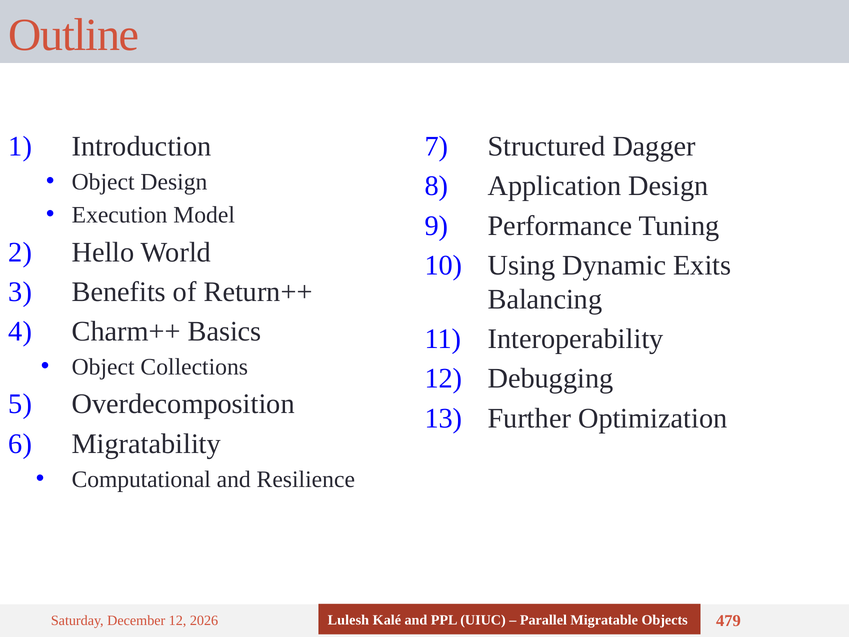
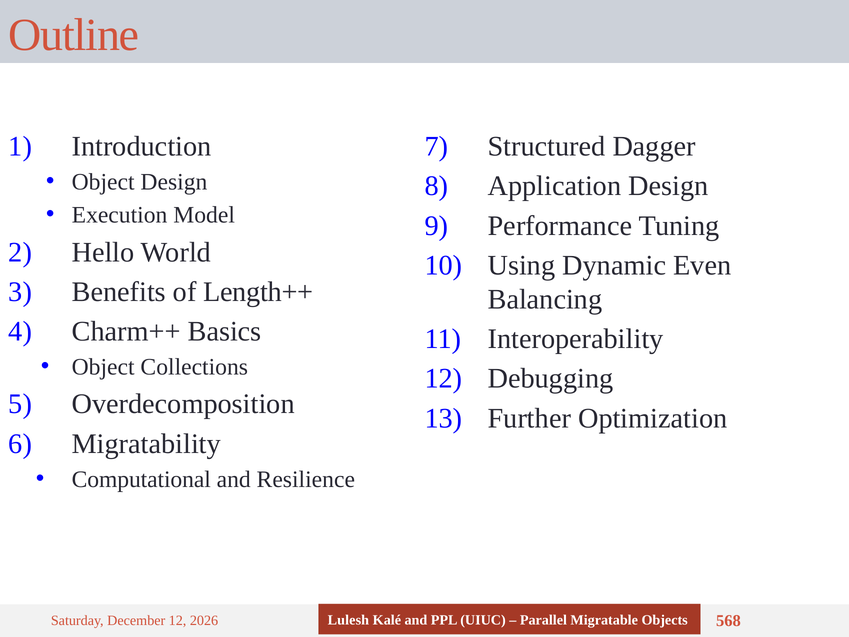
Exits: Exits -> Even
Return++: Return++ -> Length++
479: 479 -> 568
